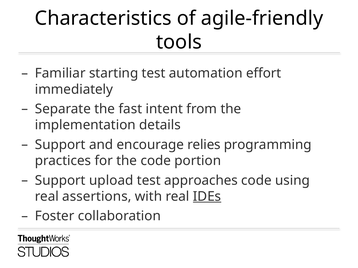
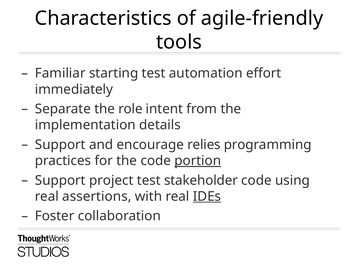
fast: fast -> role
portion underline: none -> present
upload: upload -> project
approaches: approaches -> stakeholder
